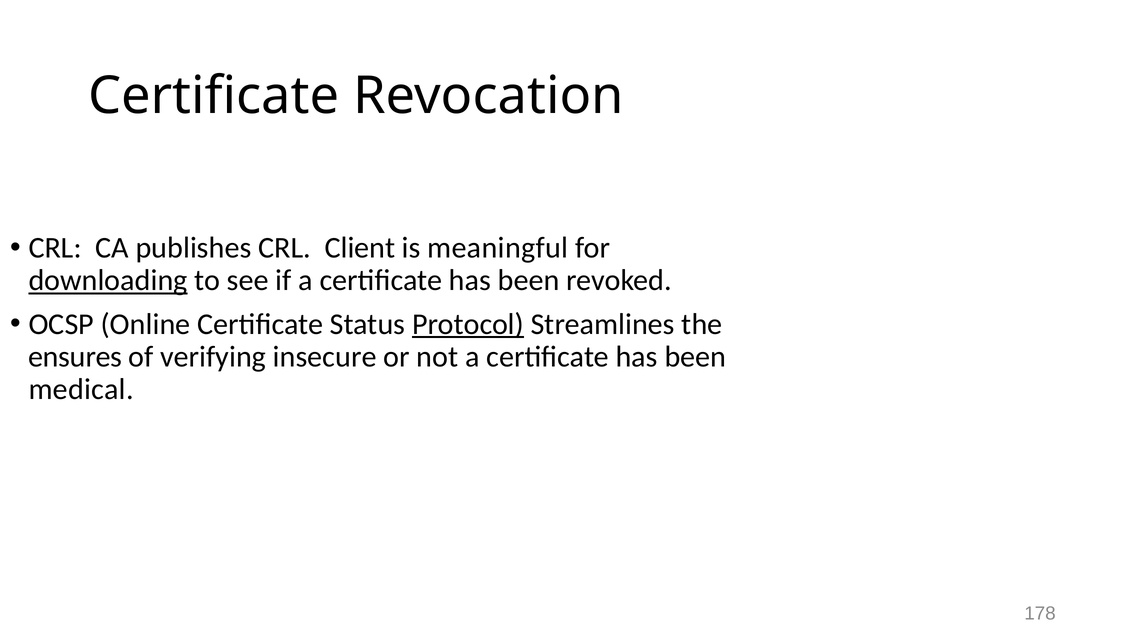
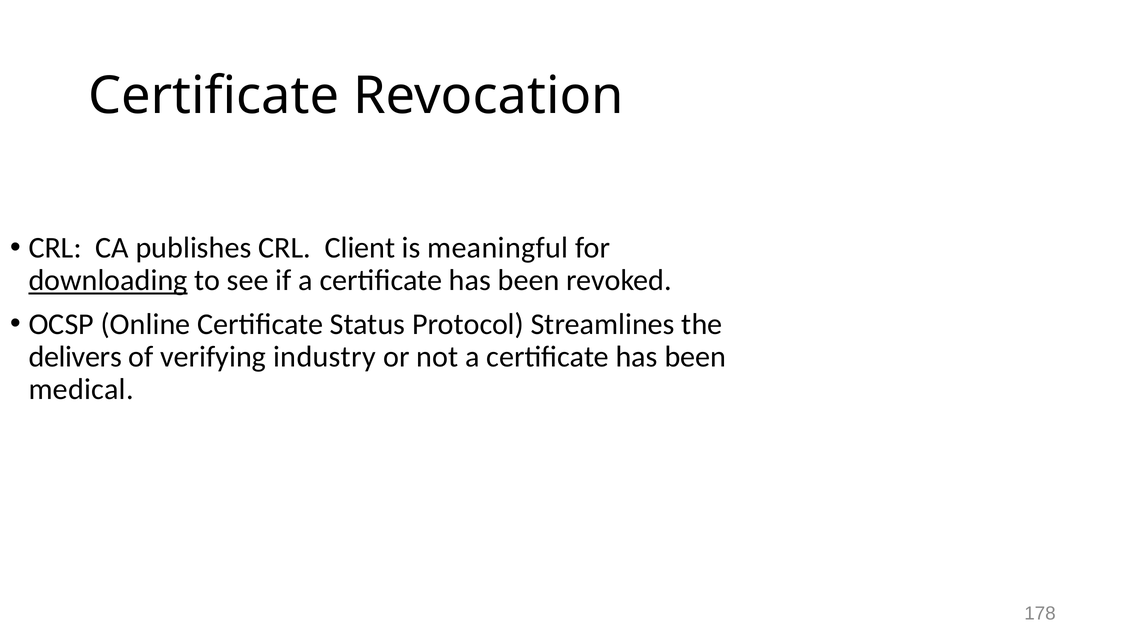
Protocol underline: present -> none
ensures: ensures -> delivers
insecure: insecure -> industry
